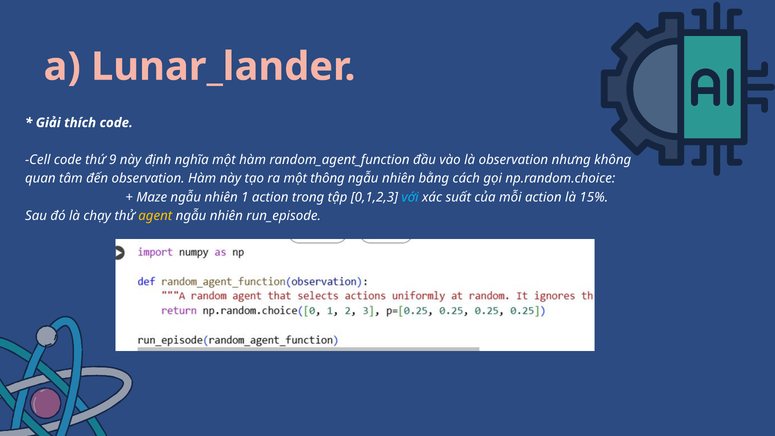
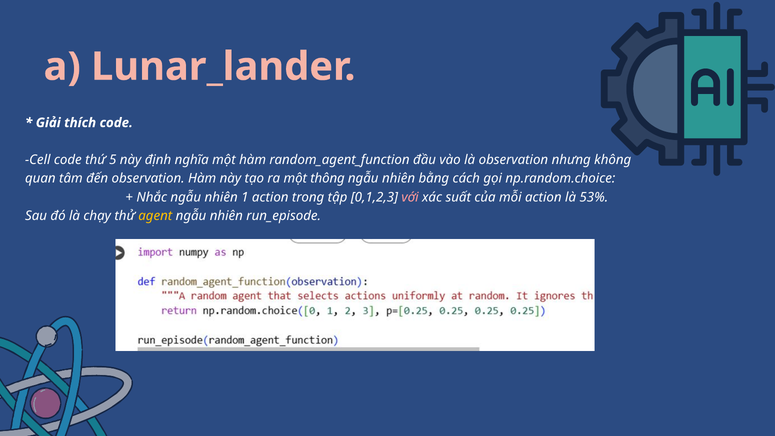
9: 9 -> 5
Maze: Maze -> Nhắc
với colour: light blue -> pink
15%: 15% -> 53%
